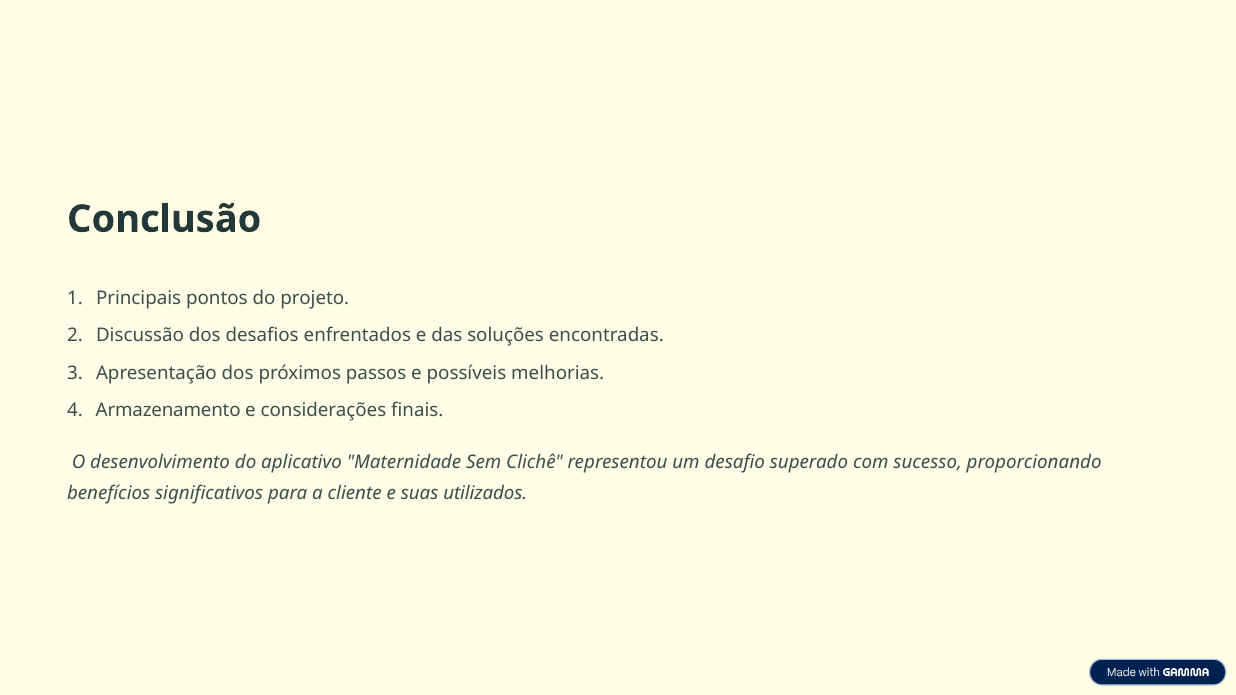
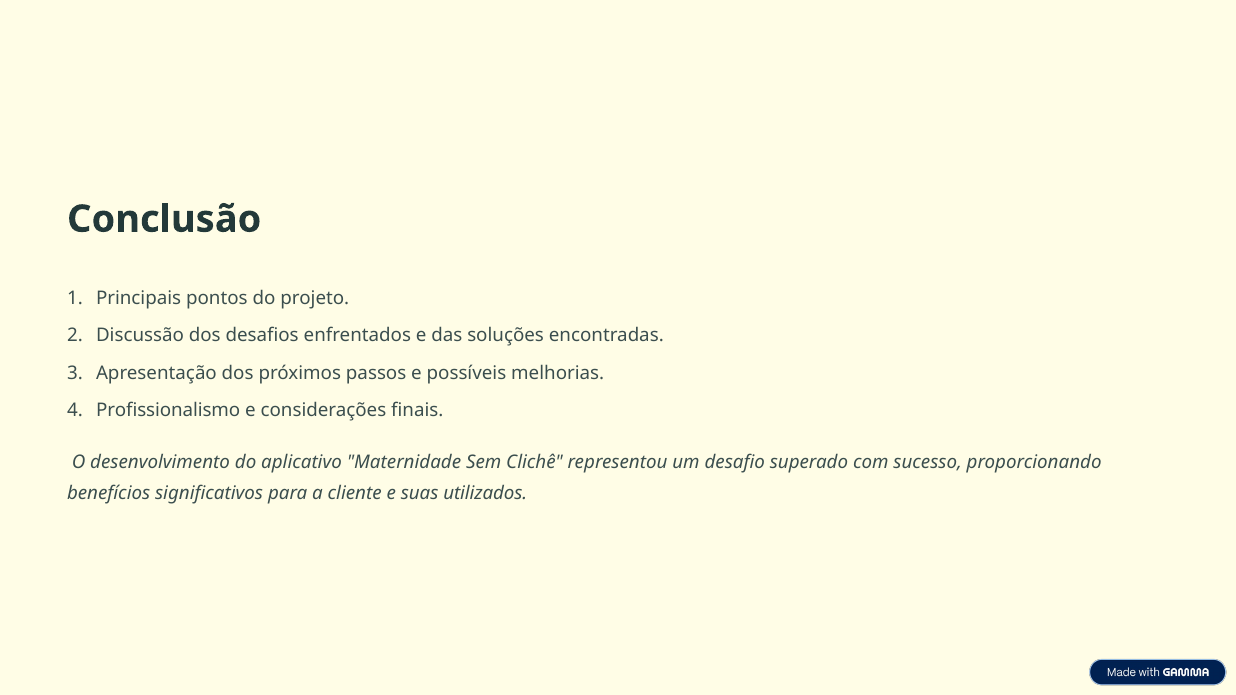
Armazenamento: Armazenamento -> Profissionalismo
